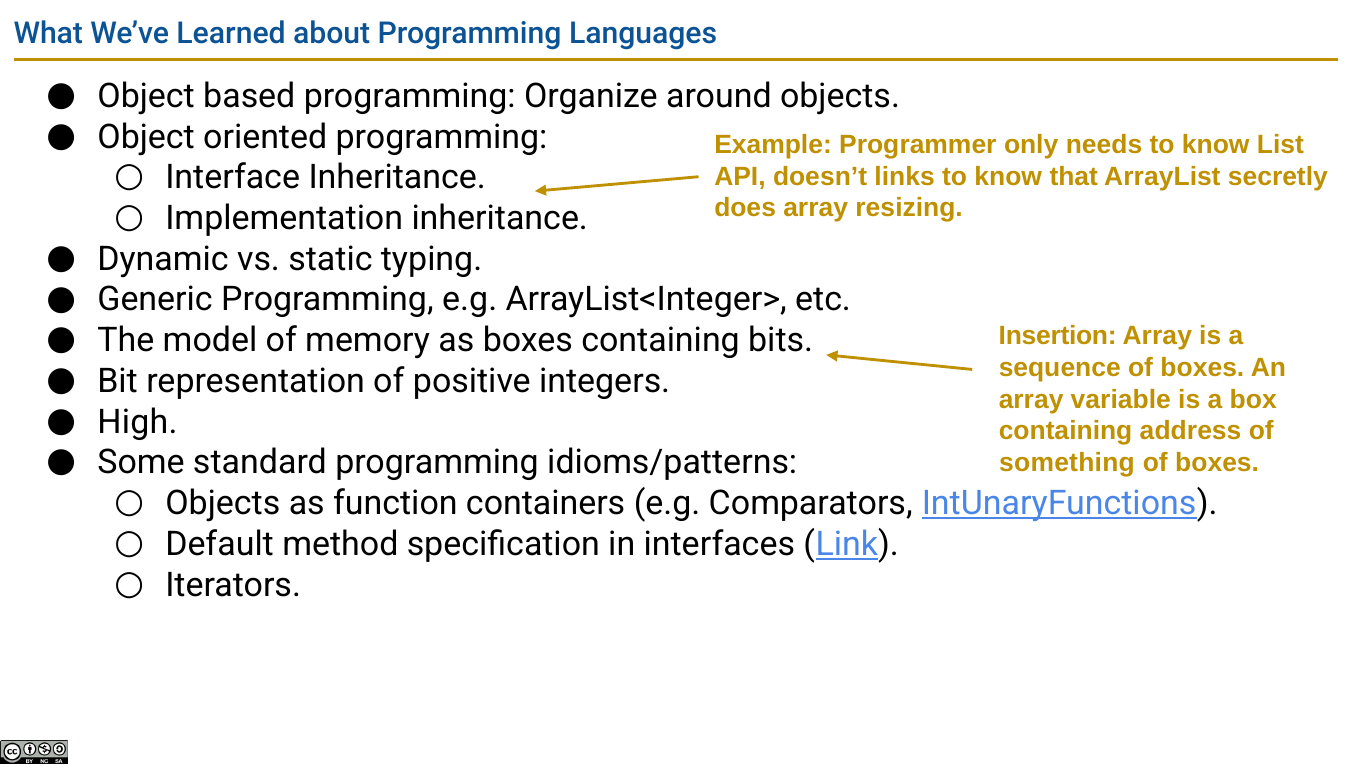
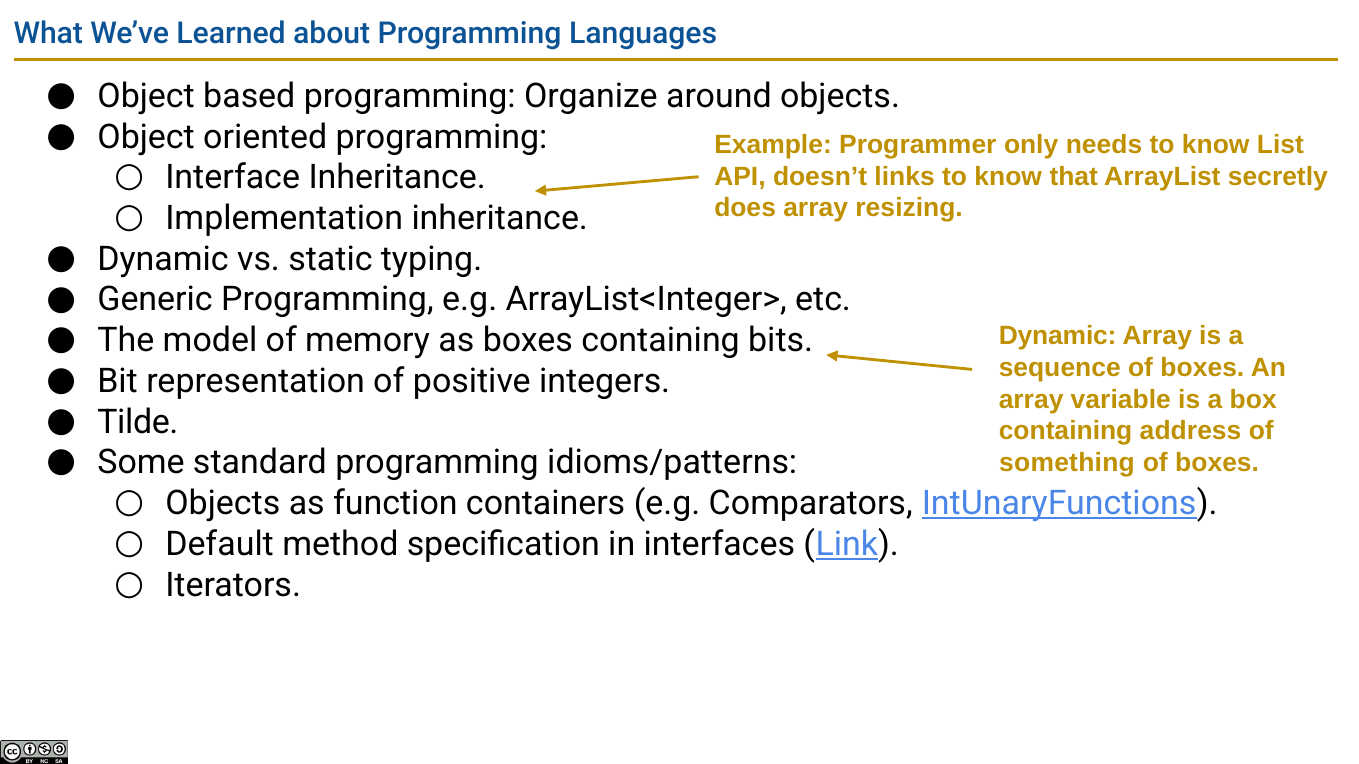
Insertion at (1058, 336): Insertion -> Dynamic
High: High -> Tilde
